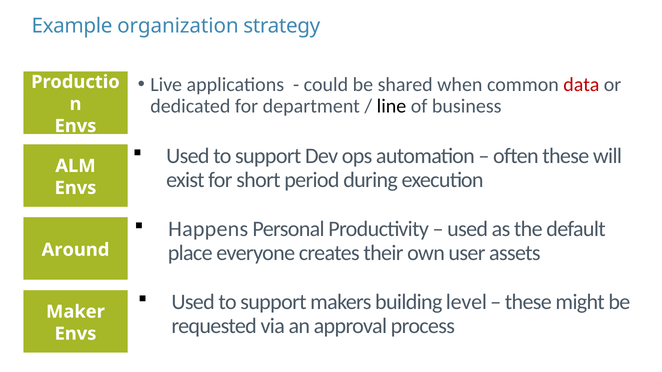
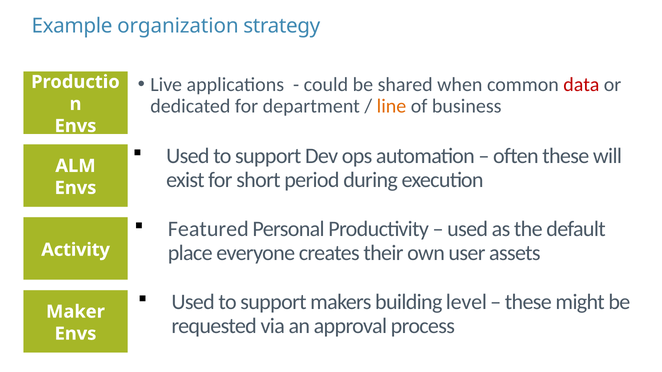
line colour: black -> orange
Happens: Happens -> Featured
Around: Around -> Activity
